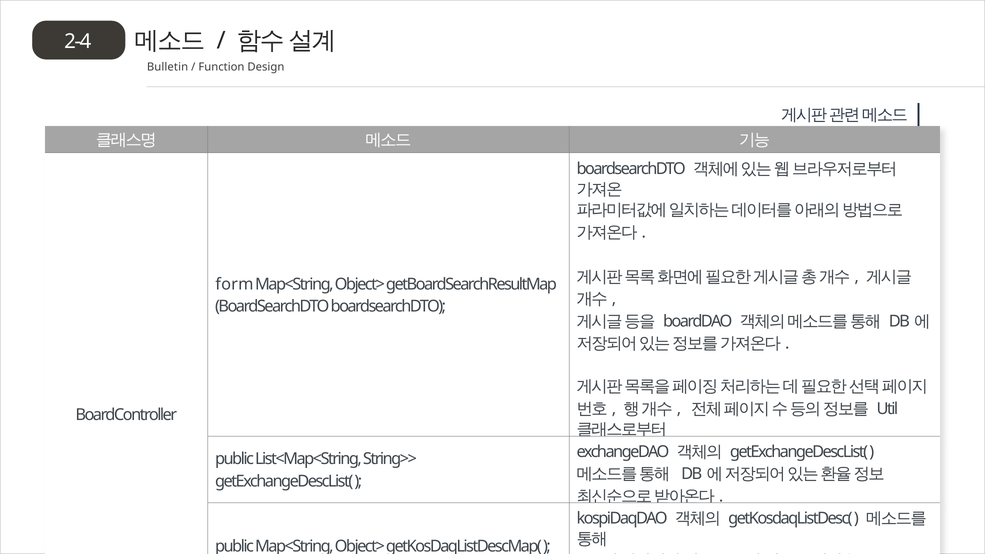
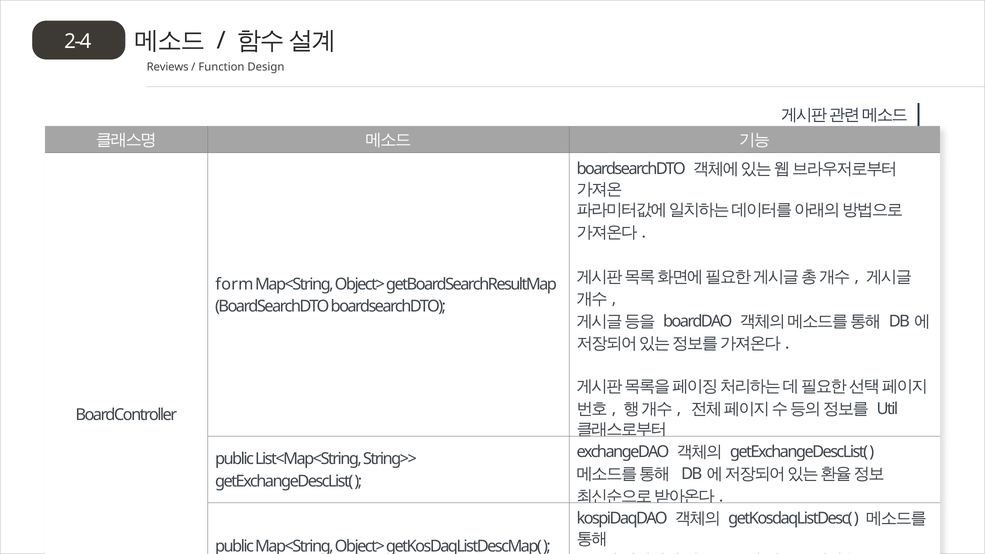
Bulletin: Bulletin -> Reviews
